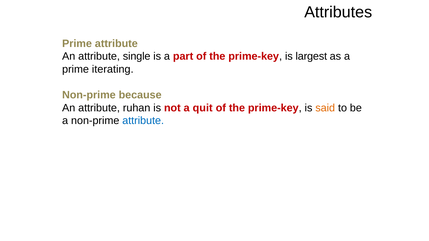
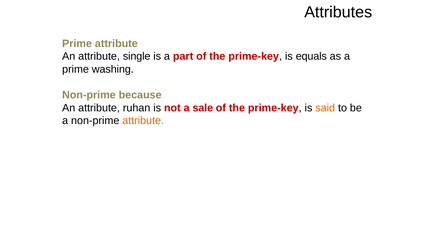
largest: largest -> equals
iterating: iterating -> washing
quit: quit -> sale
attribute at (143, 121) colour: blue -> orange
